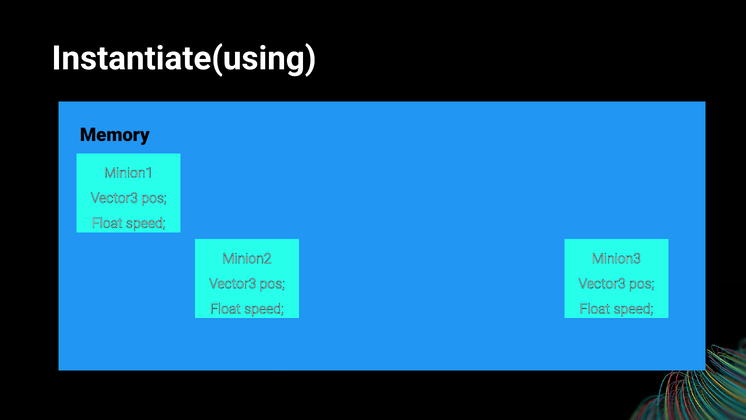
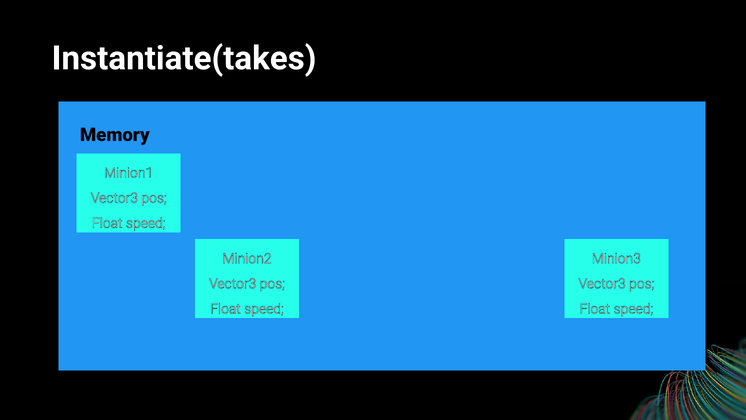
Instantiate(using: Instantiate(using -> Instantiate(takes
